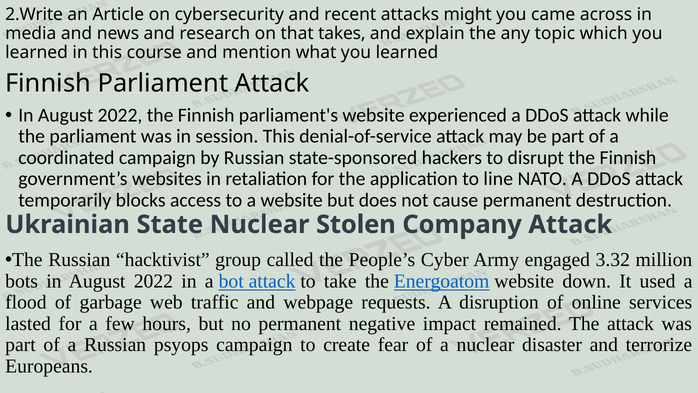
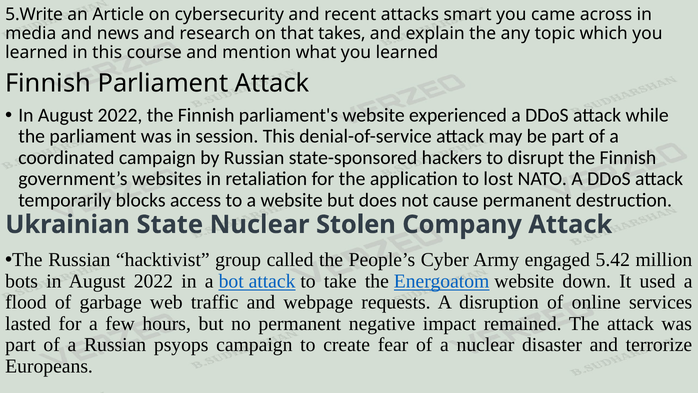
2.Write: 2.Write -> 5.Write
might: might -> smart
line: line -> lost
3.32: 3.32 -> 5.42
